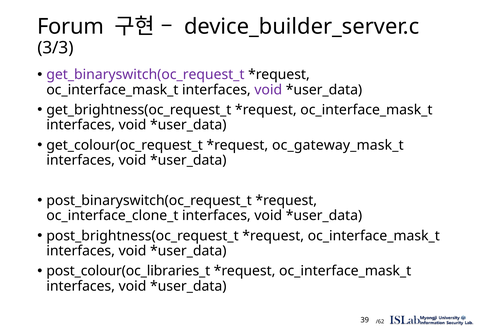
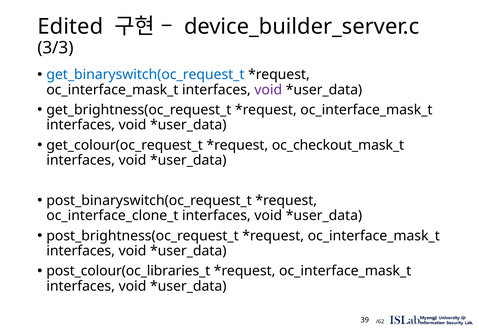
Forum: Forum -> Edited
get_binaryswitch(oc_request_t colour: purple -> blue
oc_gateway_mask_t: oc_gateway_mask_t -> oc_checkout_mask_t
